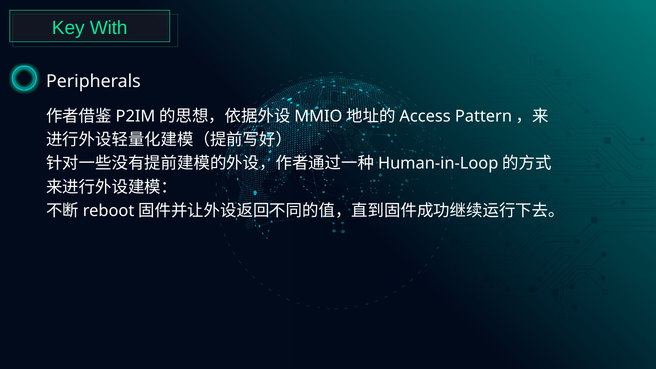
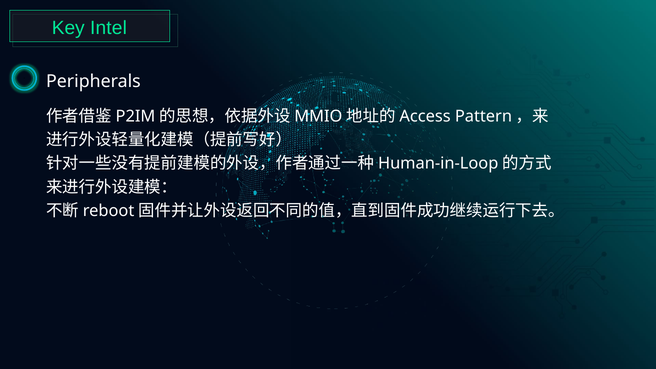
With: With -> Intel
